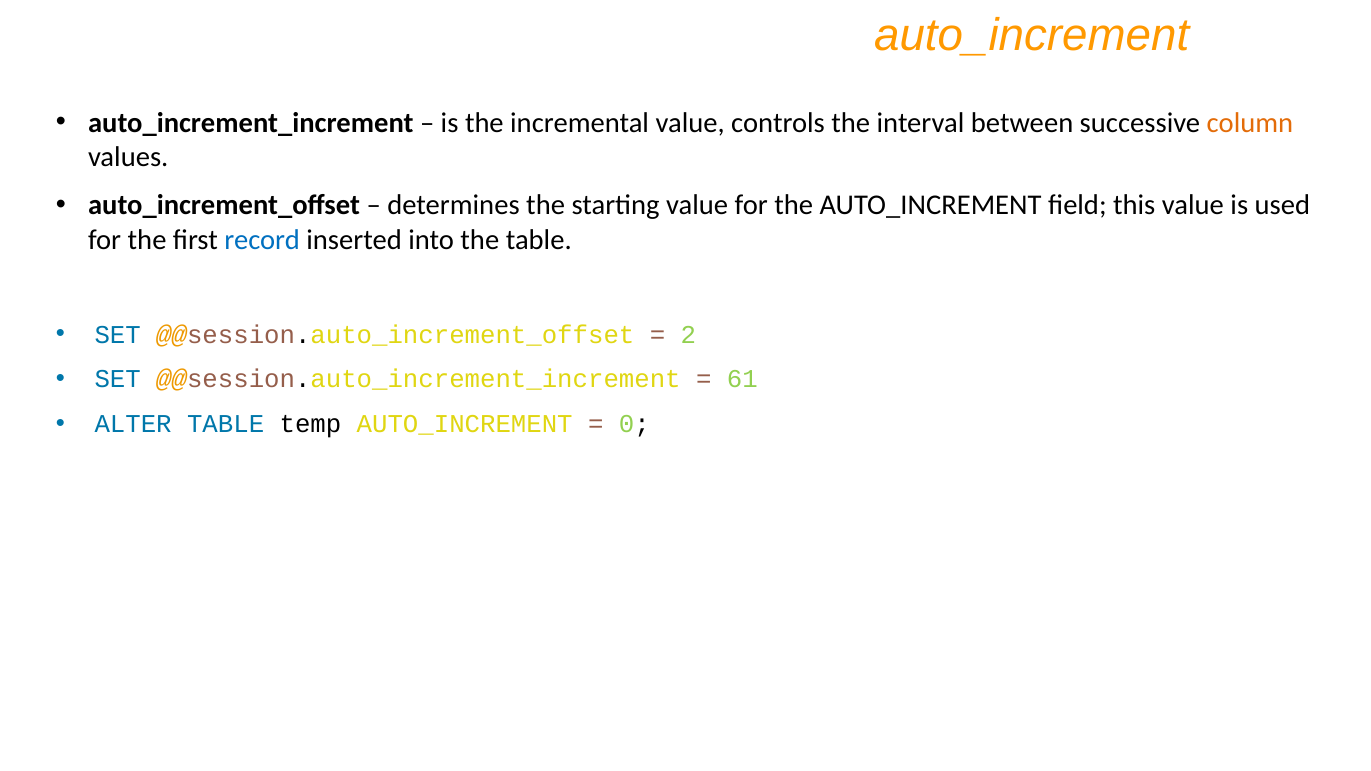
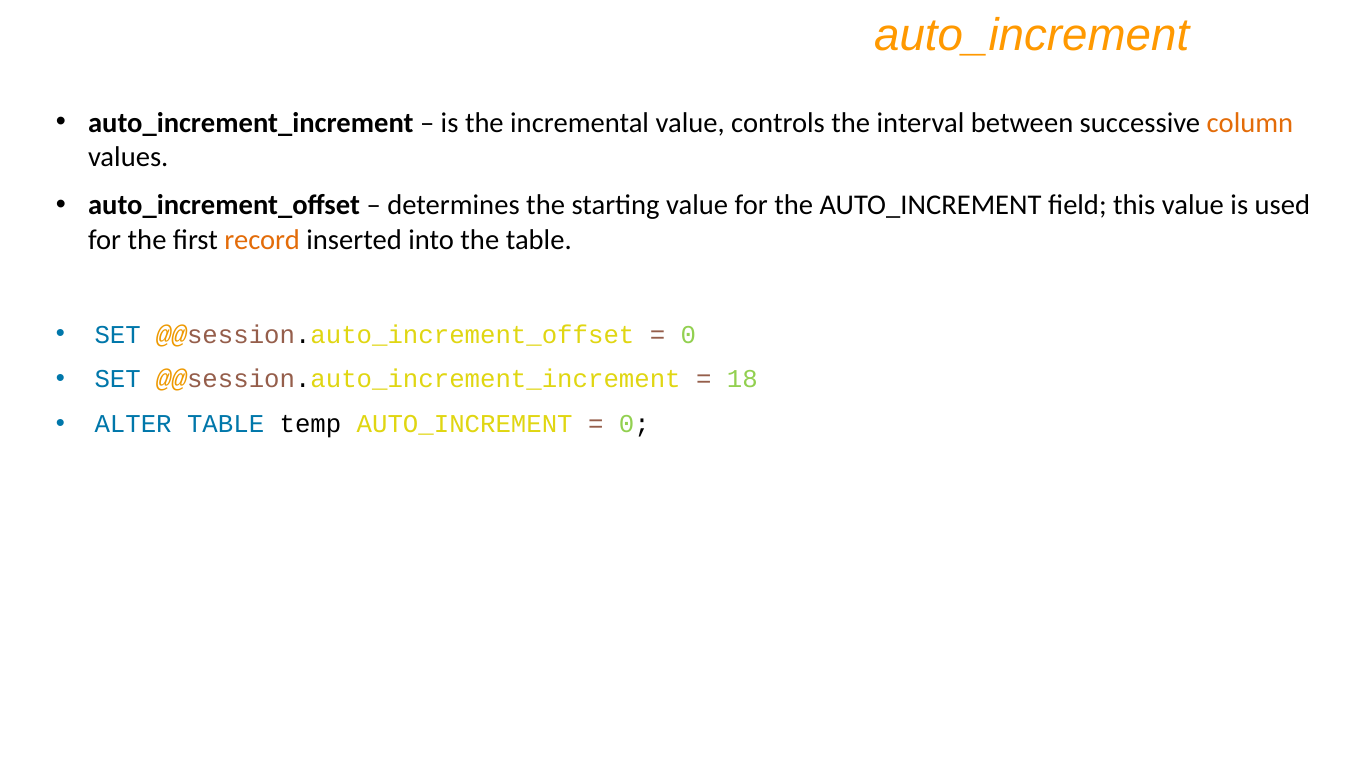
record colour: blue -> orange
2 at (688, 335): 2 -> 0
61: 61 -> 18
